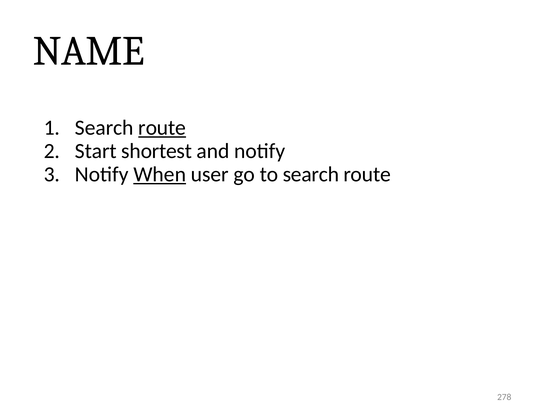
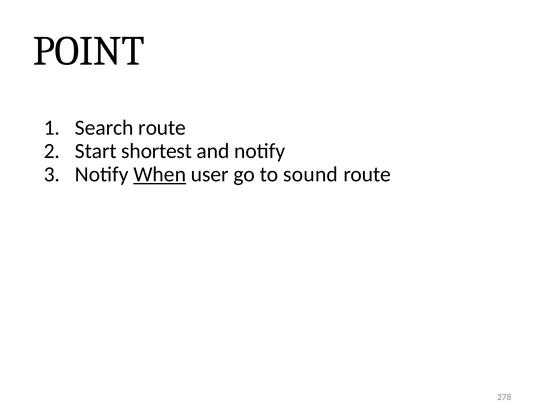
NAME: NAME -> POINT
route at (162, 128) underline: present -> none
to search: search -> sound
